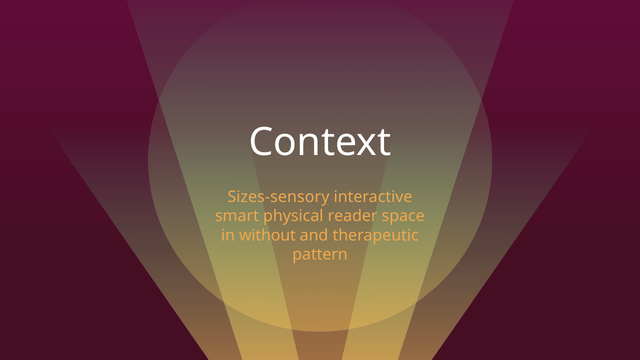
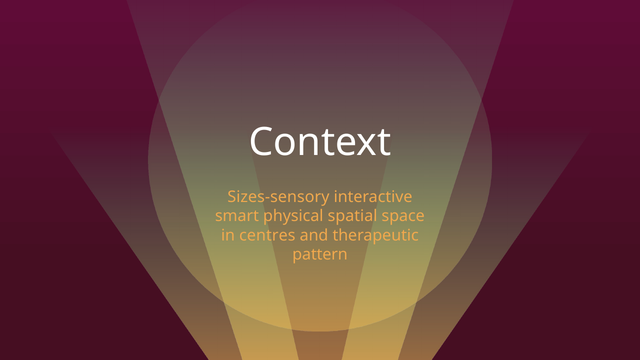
reader: reader -> spatial
without: without -> centres
